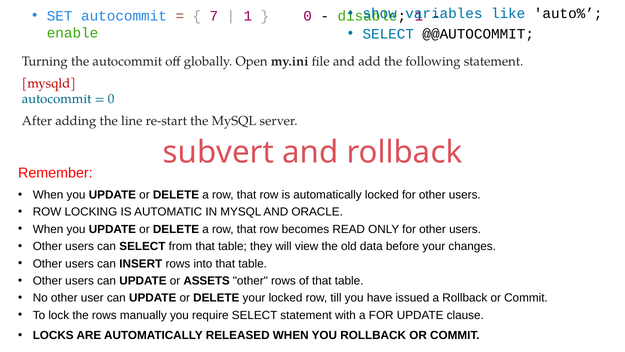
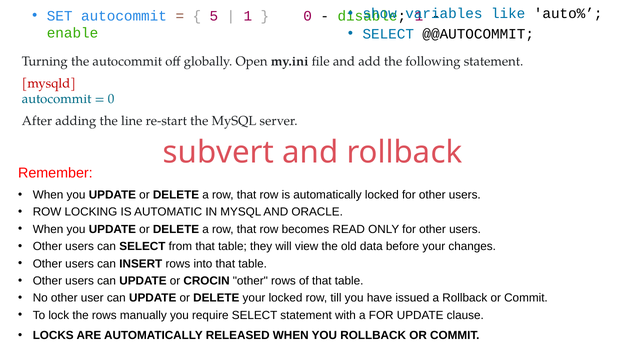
7: 7 -> 5
ASSETS: ASSETS -> CROCIN
